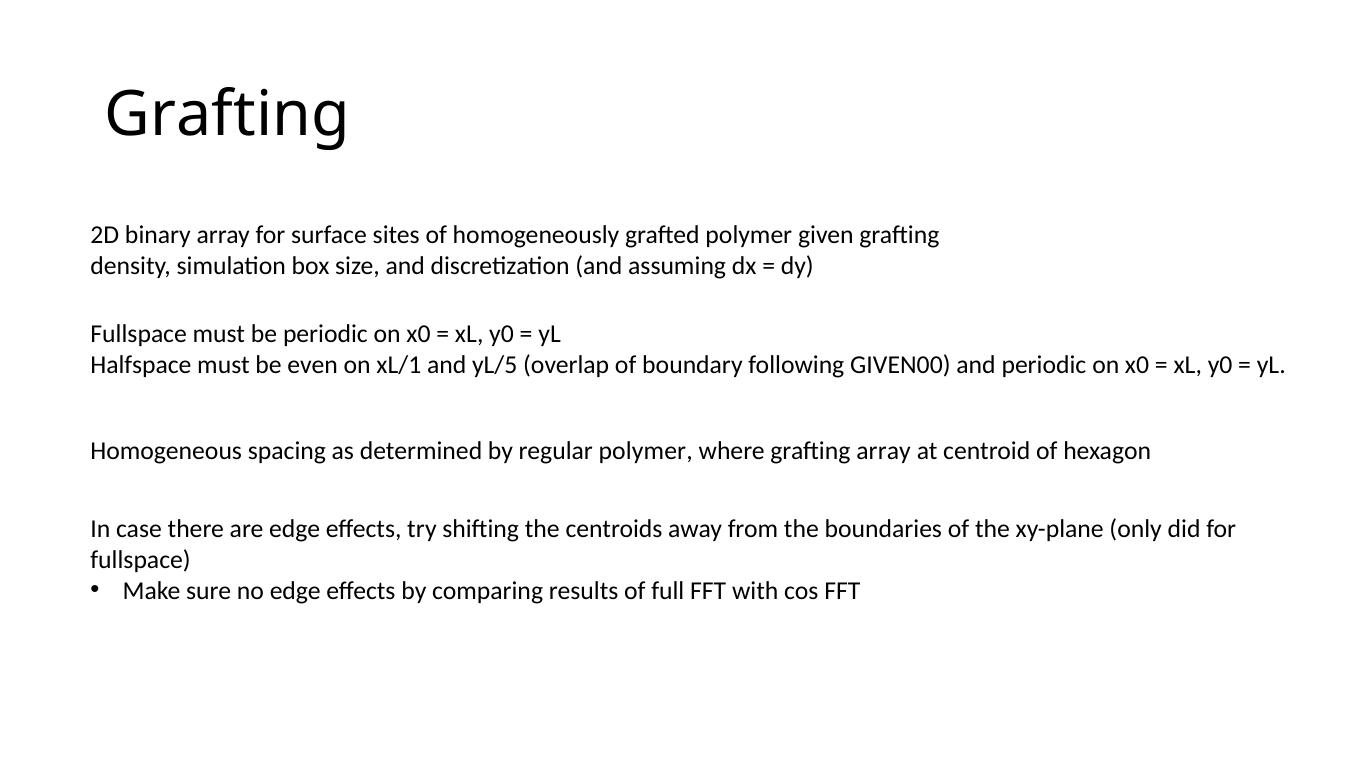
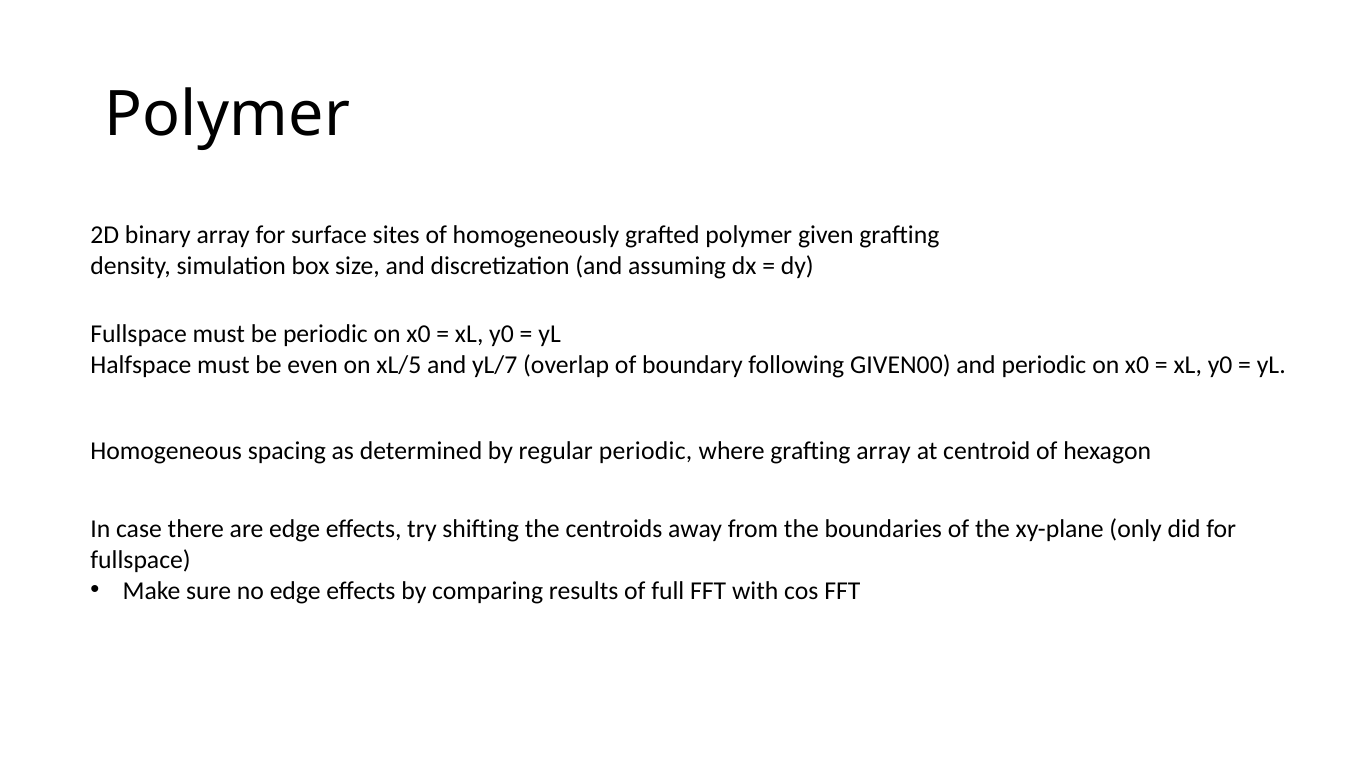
Grafting at (227, 115): Grafting -> Polymer
xL/1: xL/1 -> xL/5
yL/5: yL/5 -> yL/7
regular polymer: polymer -> periodic
